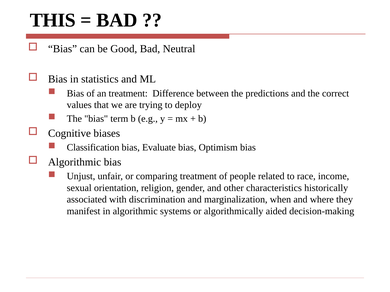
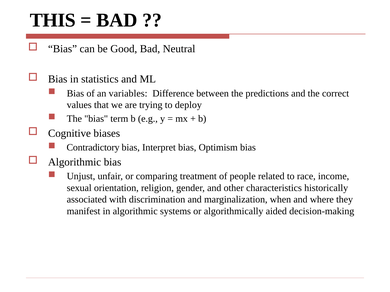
an treatment: treatment -> variables
Classification: Classification -> Contradictory
Evaluate: Evaluate -> Interpret
